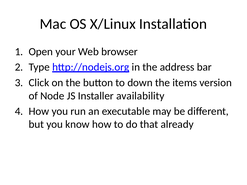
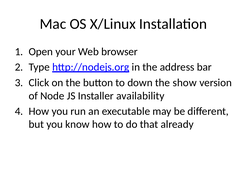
items: items -> show
